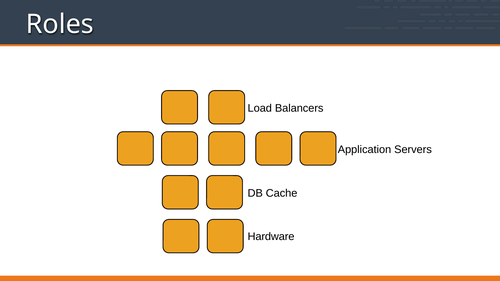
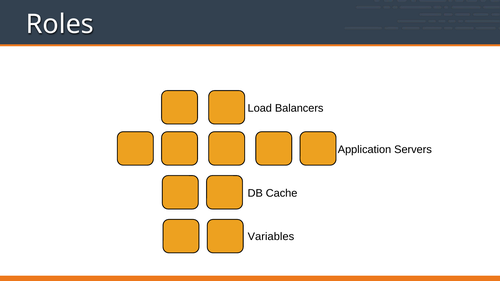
Hardware: Hardware -> Variables
